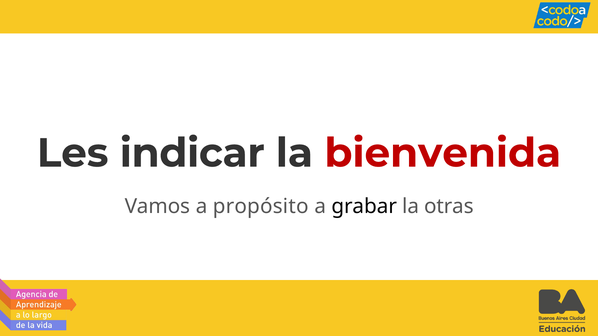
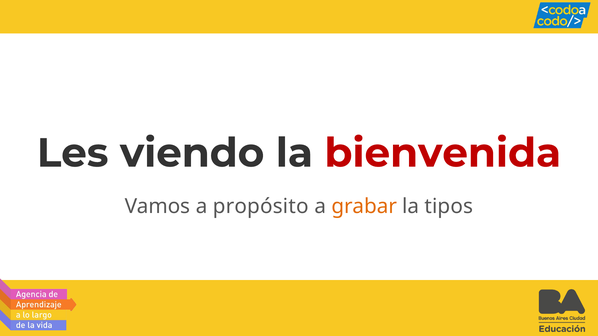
indicar: indicar -> viendo
grabar colour: black -> orange
otras: otras -> tipos
